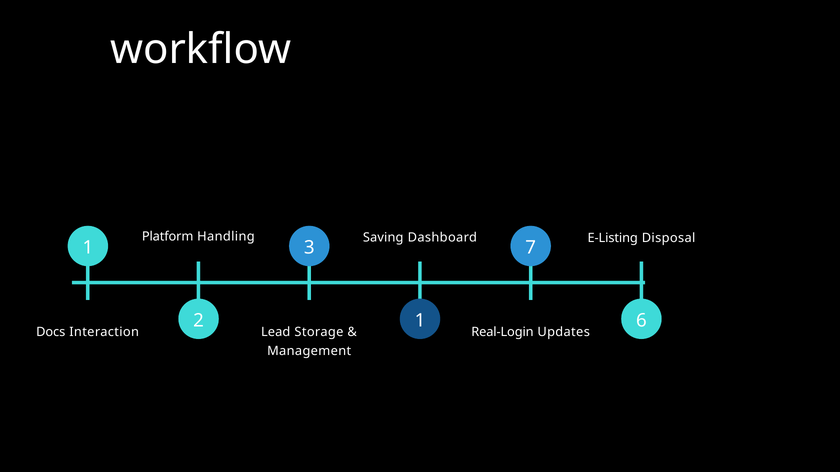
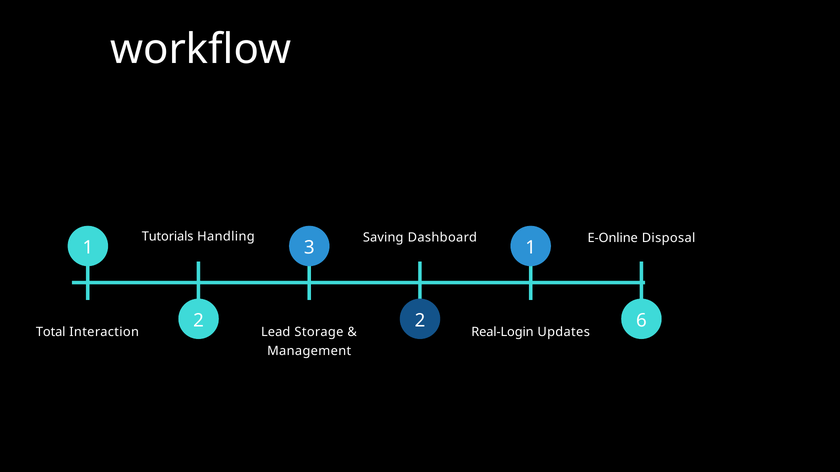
Platform: Platform -> Tutorials
E-Listing: E-Listing -> E-Online
3 7: 7 -> 1
2 1: 1 -> 2
Docs: Docs -> Total
